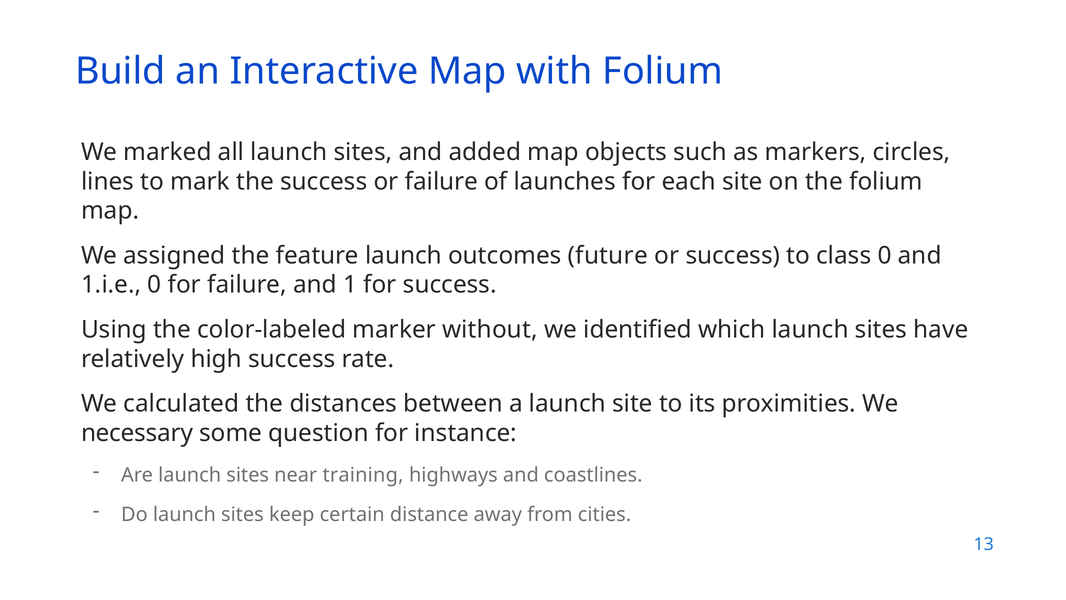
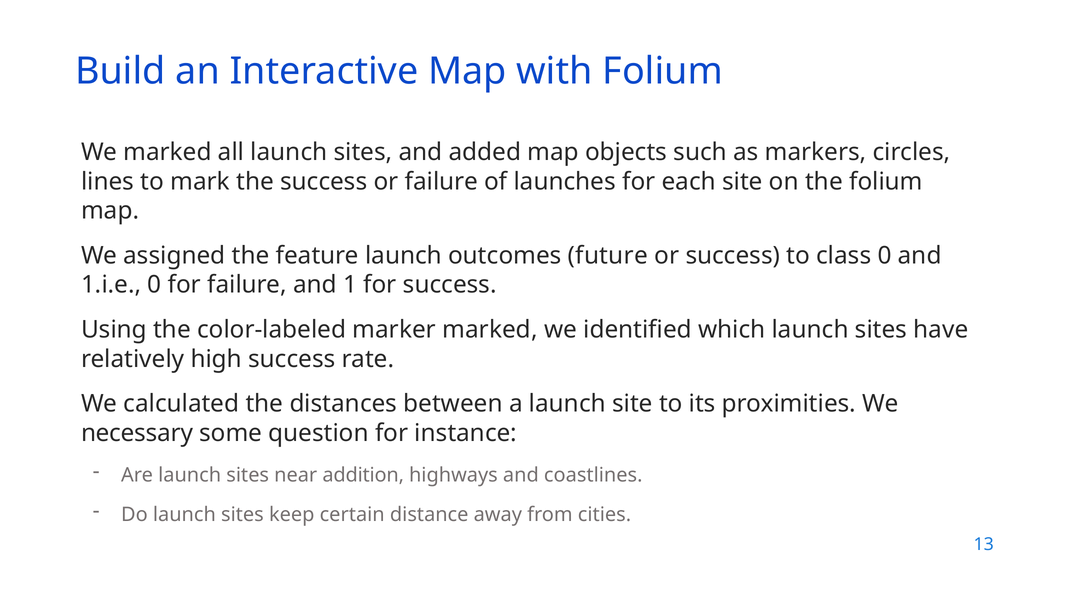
marker without: without -> marked
training: training -> addition
